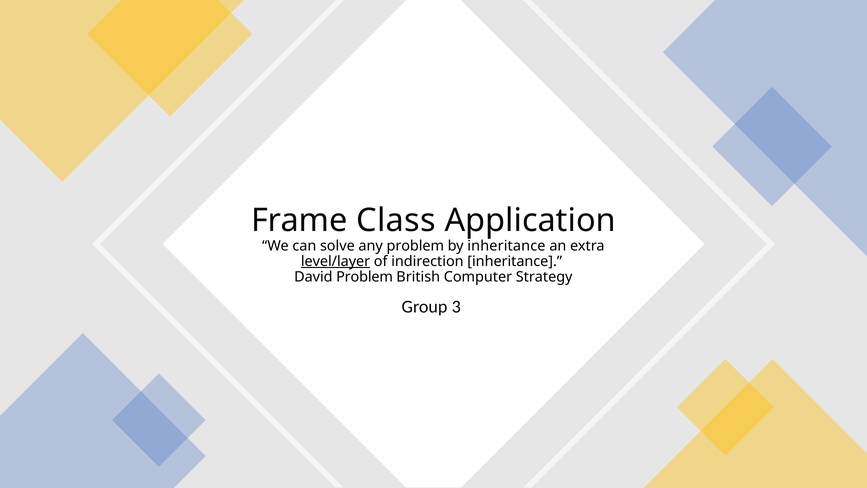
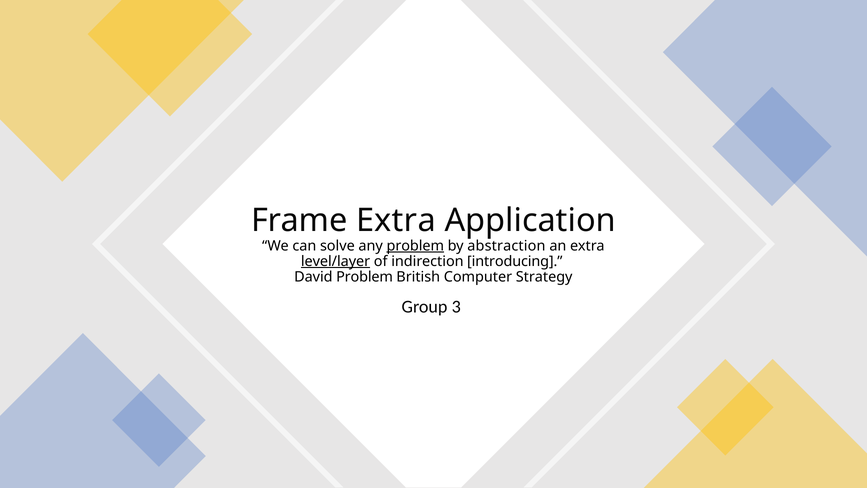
Frame Class: Class -> Extra
problem at (415, 246) underline: none -> present
by inheritance: inheritance -> abstraction
indirection inheritance: inheritance -> introducing
